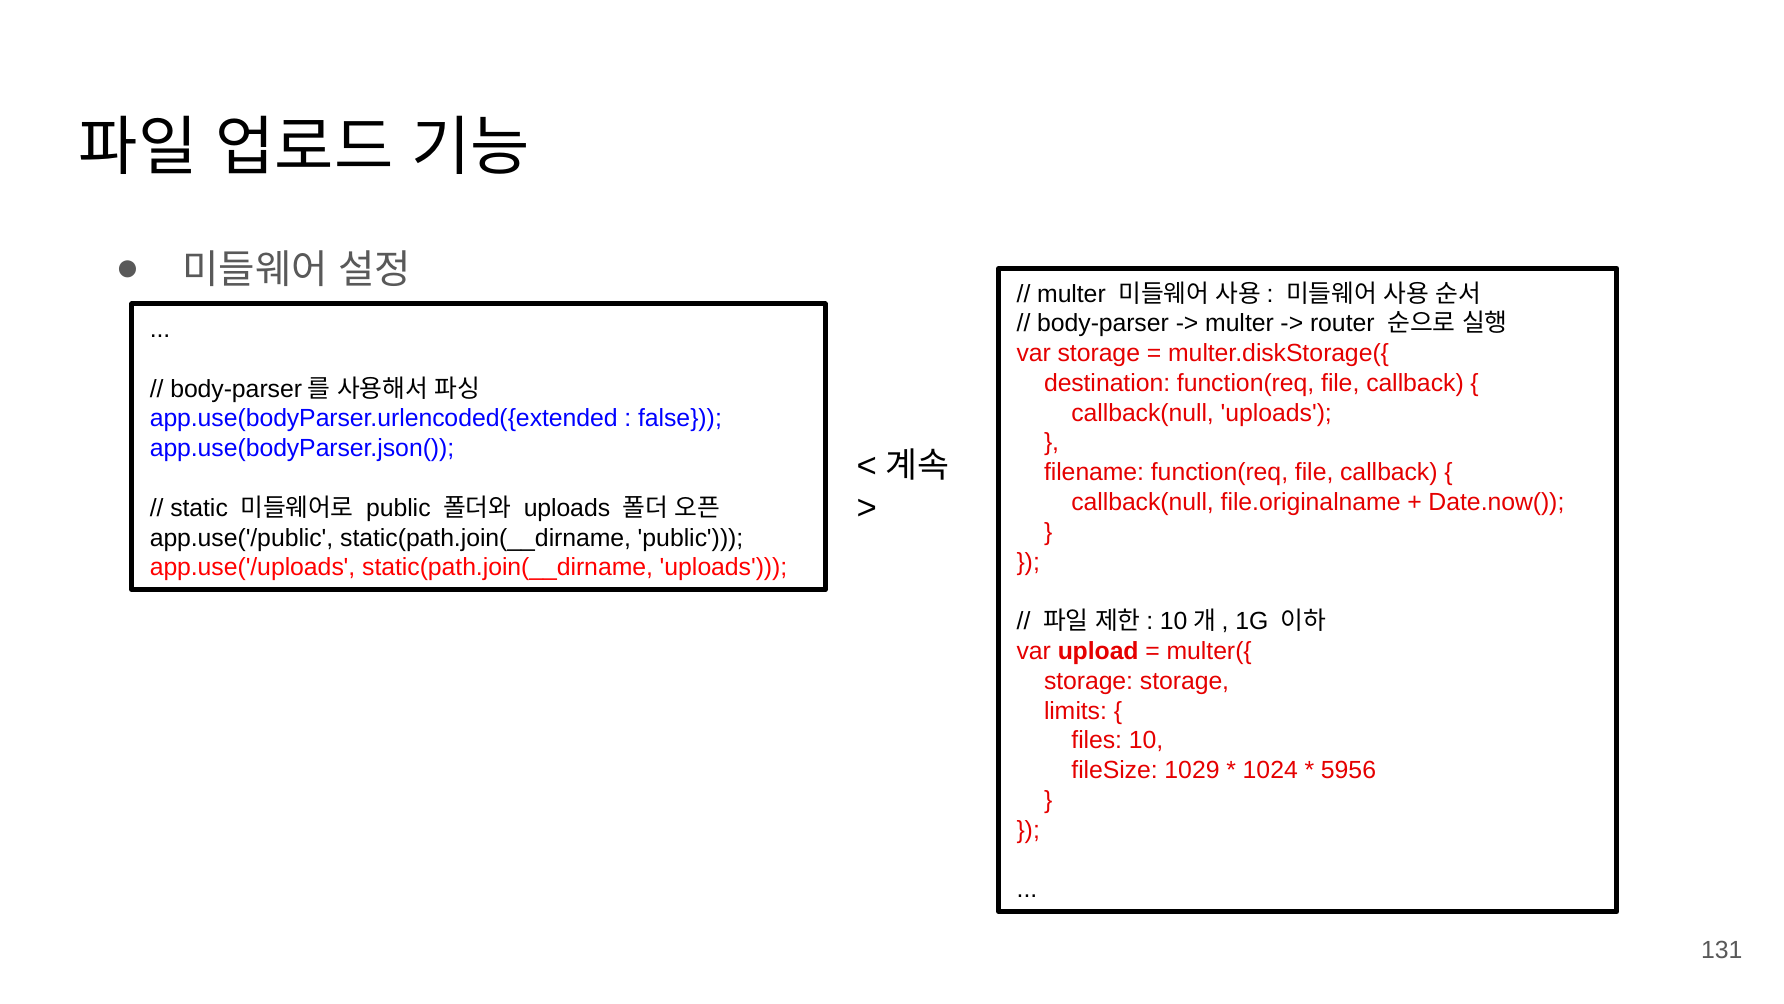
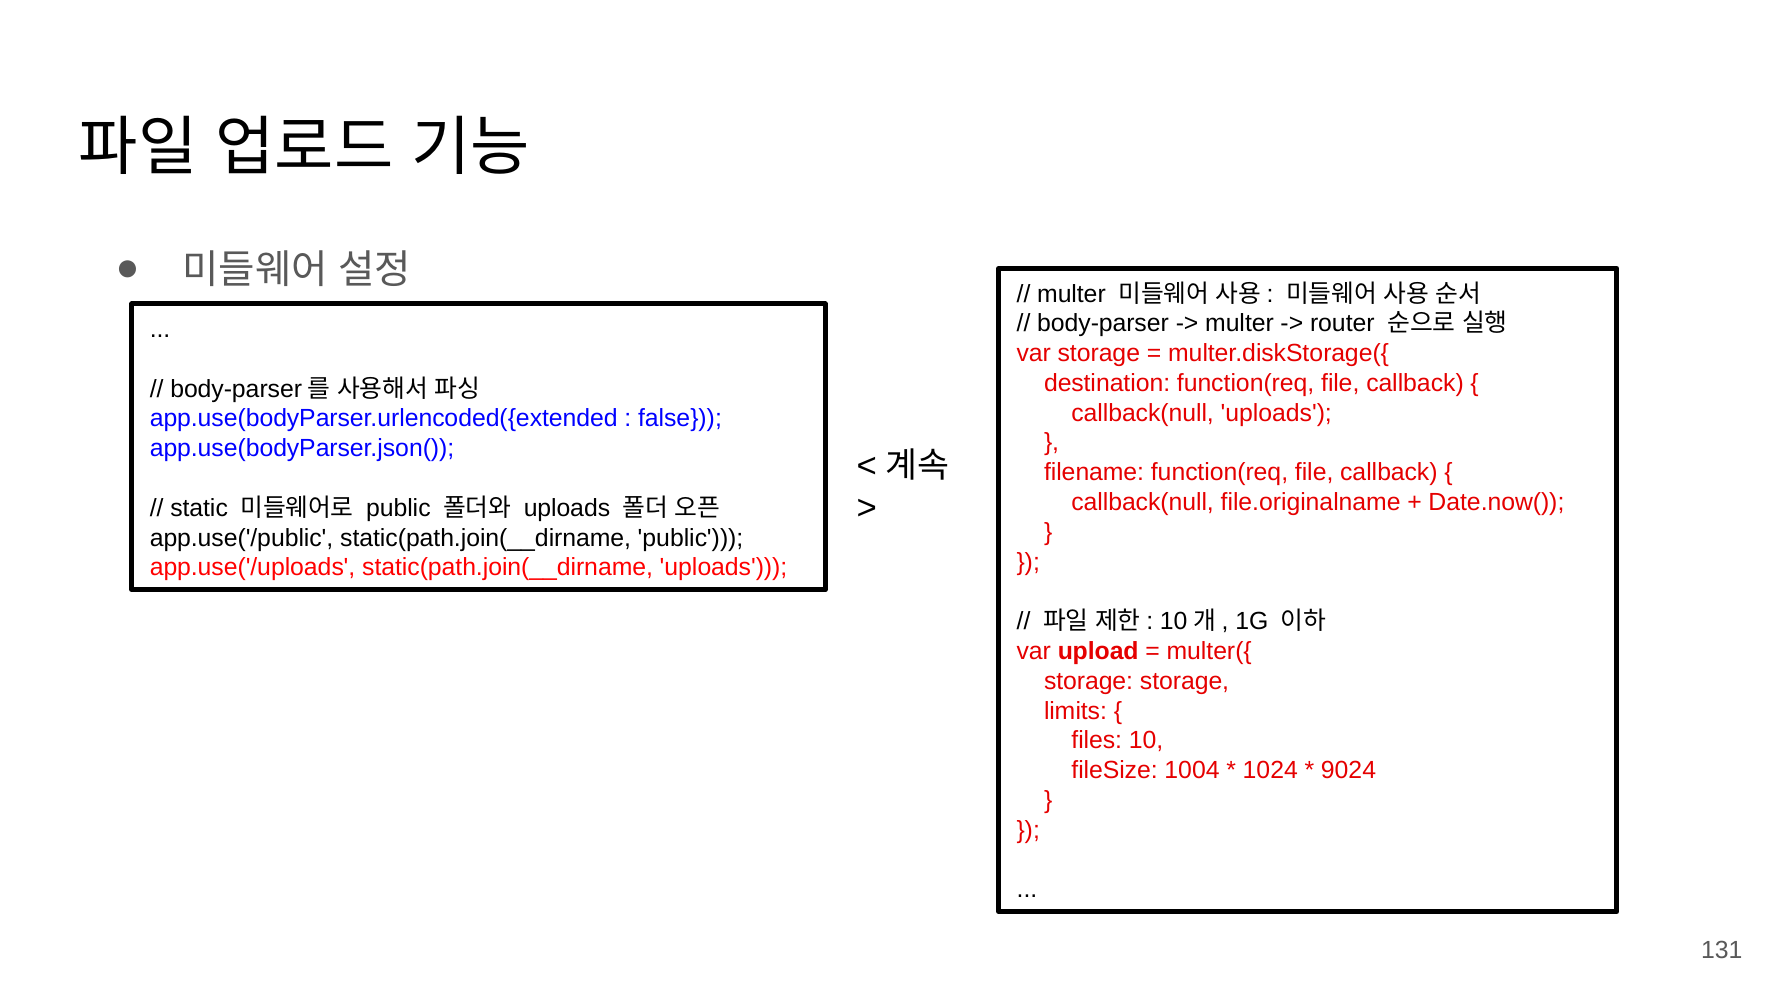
1029: 1029 -> 1004
5956: 5956 -> 9024
